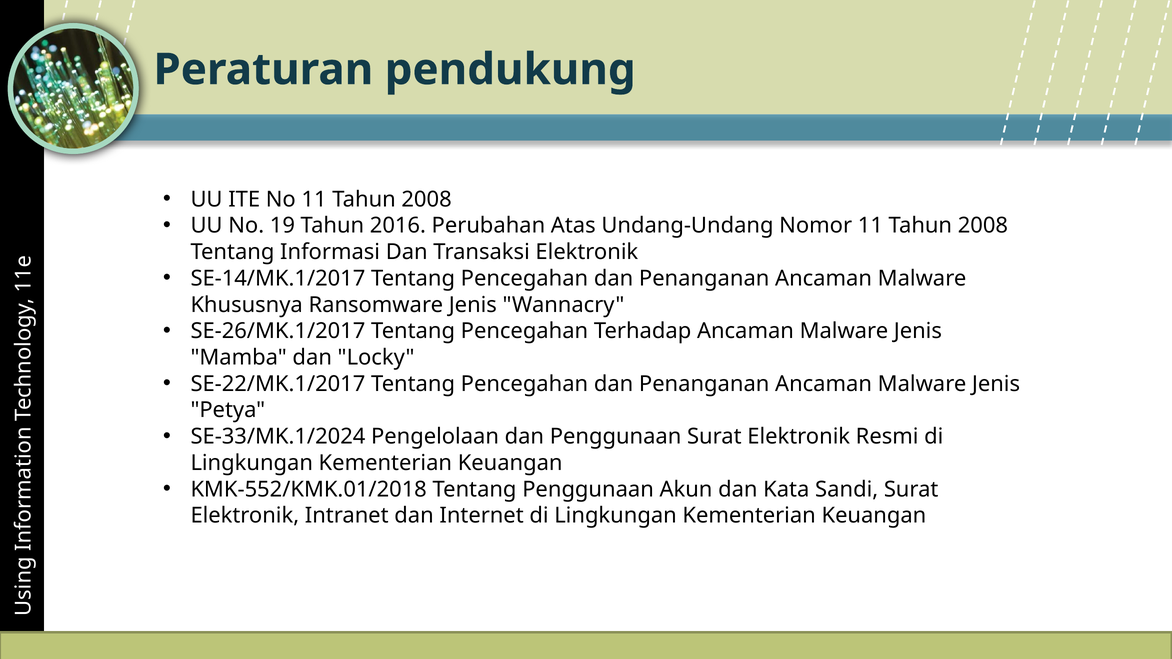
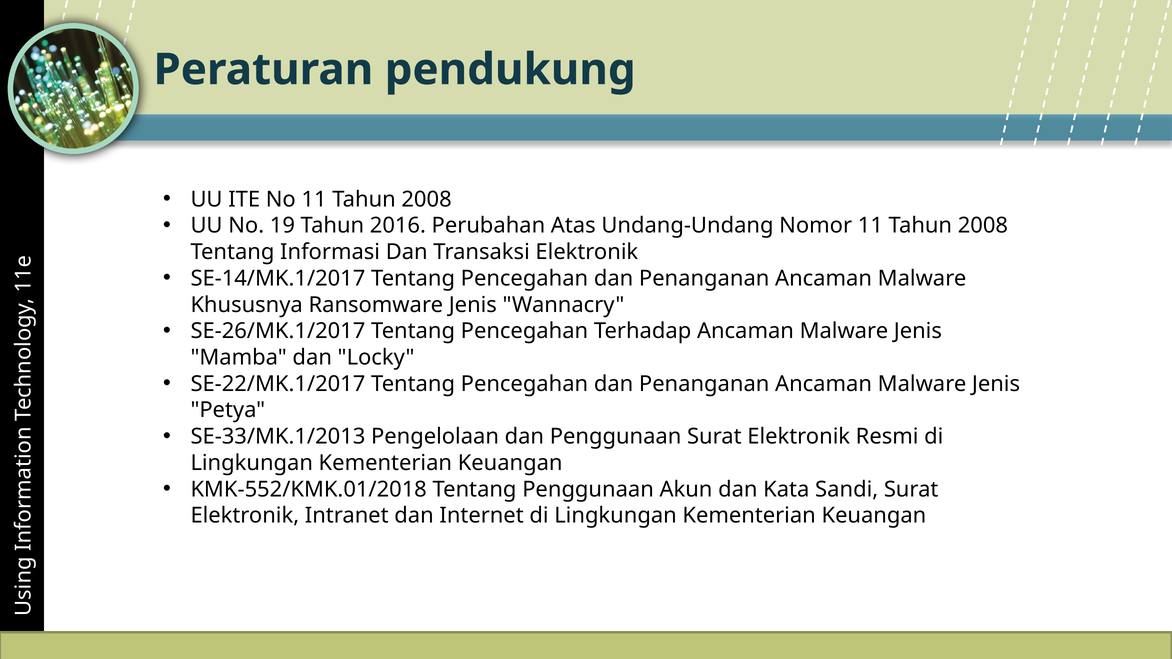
SE-33/MK.1/2024: SE-33/MK.1/2024 -> SE-33/MK.1/2013
